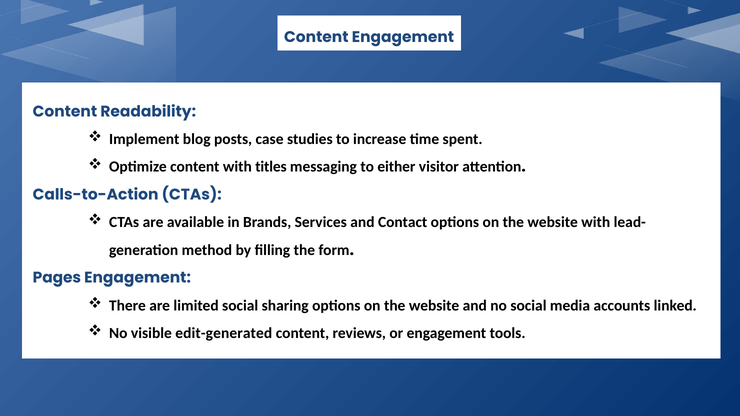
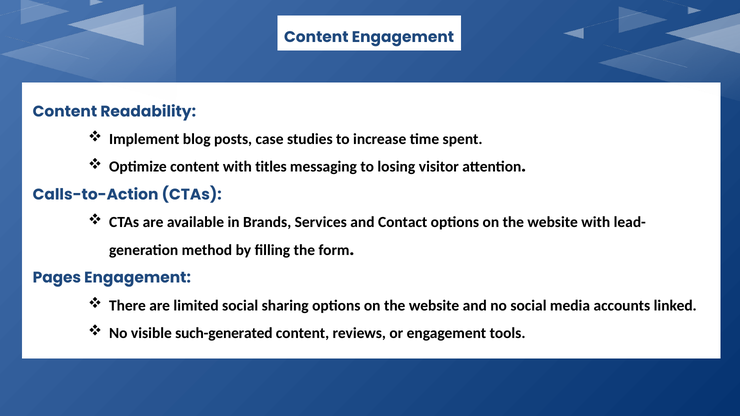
either: either -> losing
edit-generated: edit-generated -> such-generated
